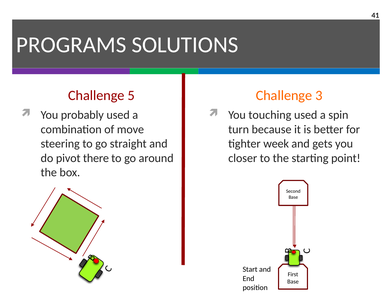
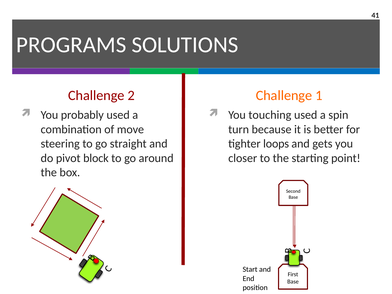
5: 5 -> 2
3: 3 -> 1
week: week -> loops
there: there -> block
